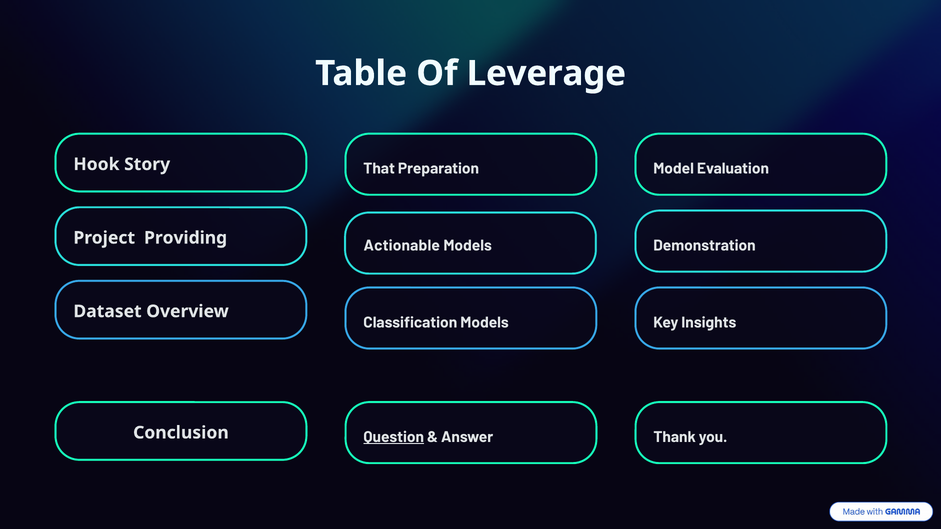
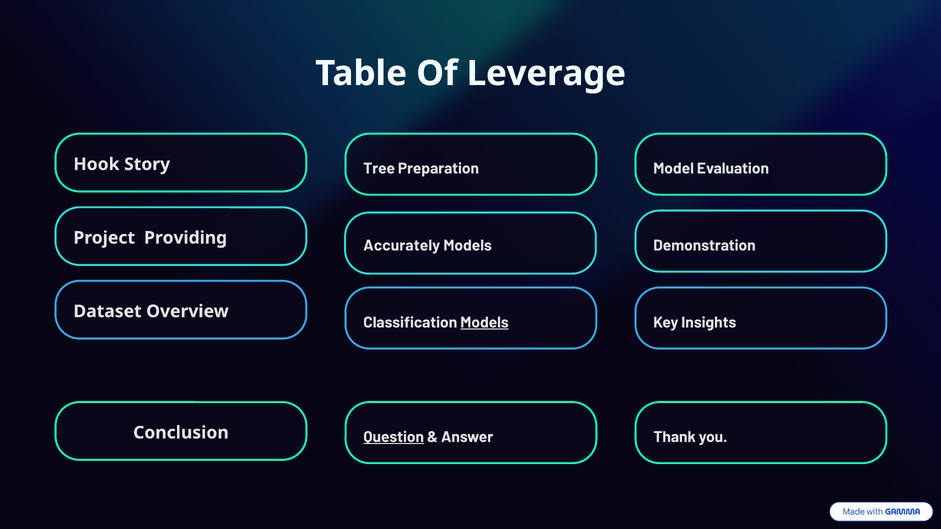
That: That -> Tree
Actionable: Actionable -> Accurately
Models at (485, 323) underline: none -> present
